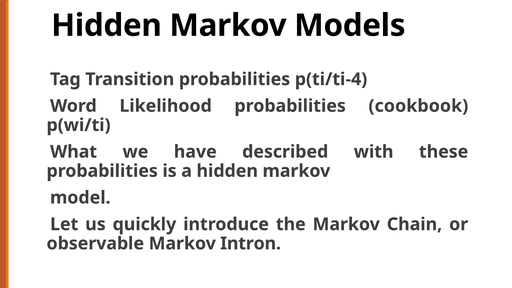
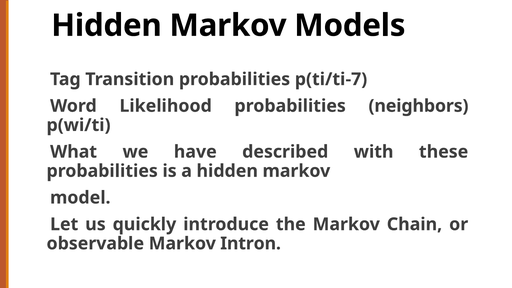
p(ti/ti-4: p(ti/ti-4 -> p(ti/ti-7
cookbook: cookbook -> neighbors
